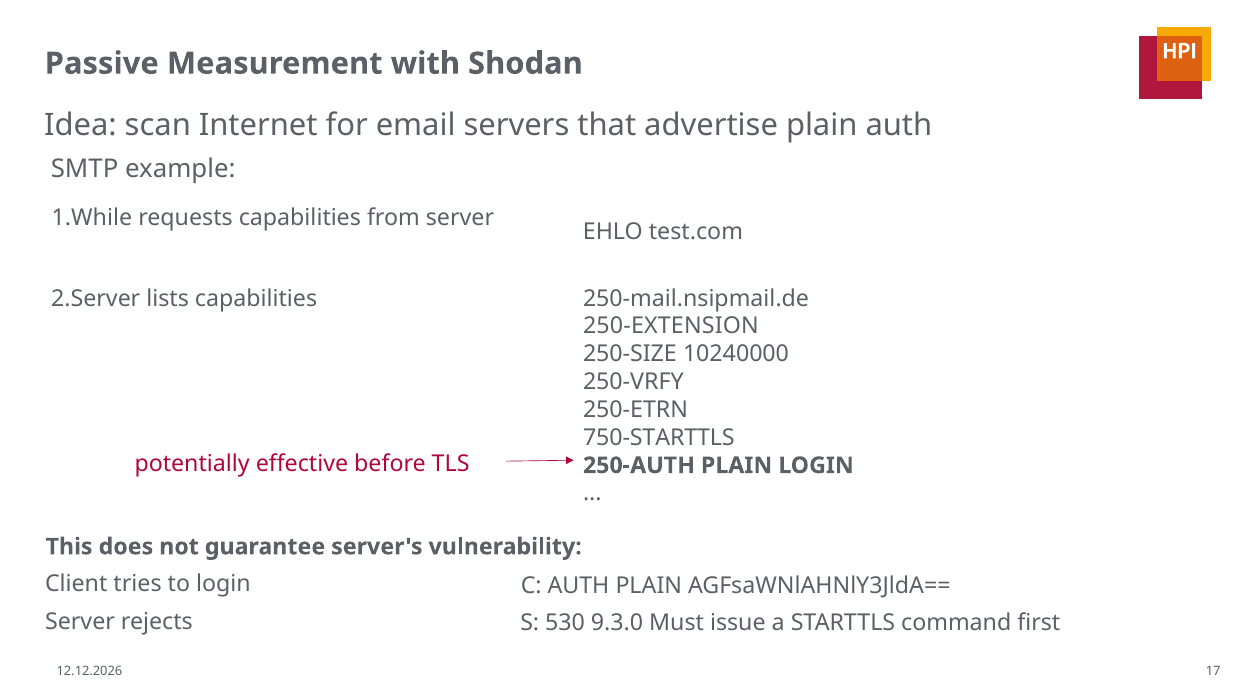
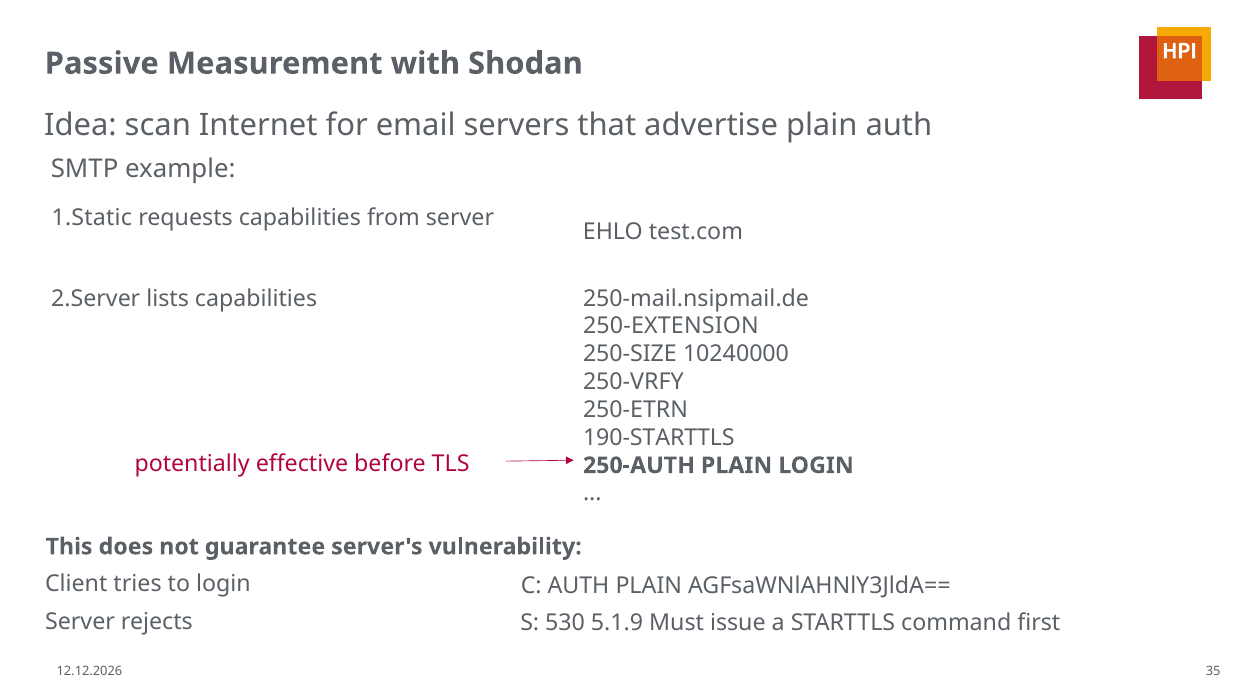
1.While: 1.While -> 1.Static
750-STARTTLS: 750-STARTTLS -> 190-STARTTLS
9.3.0: 9.3.0 -> 5.1.9
17: 17 -> 35
